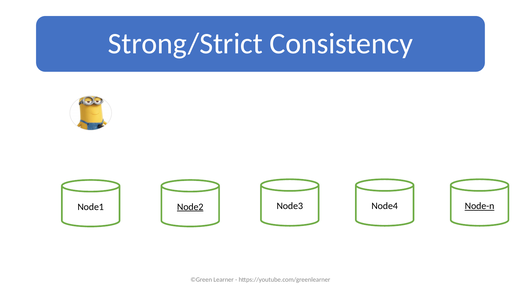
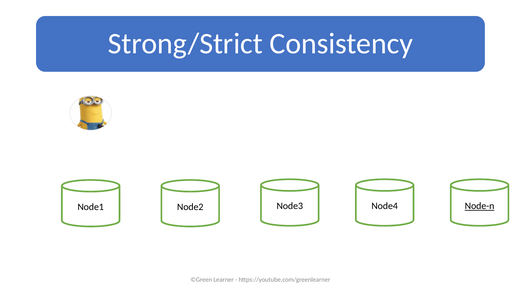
Node2 underline: present -> none
